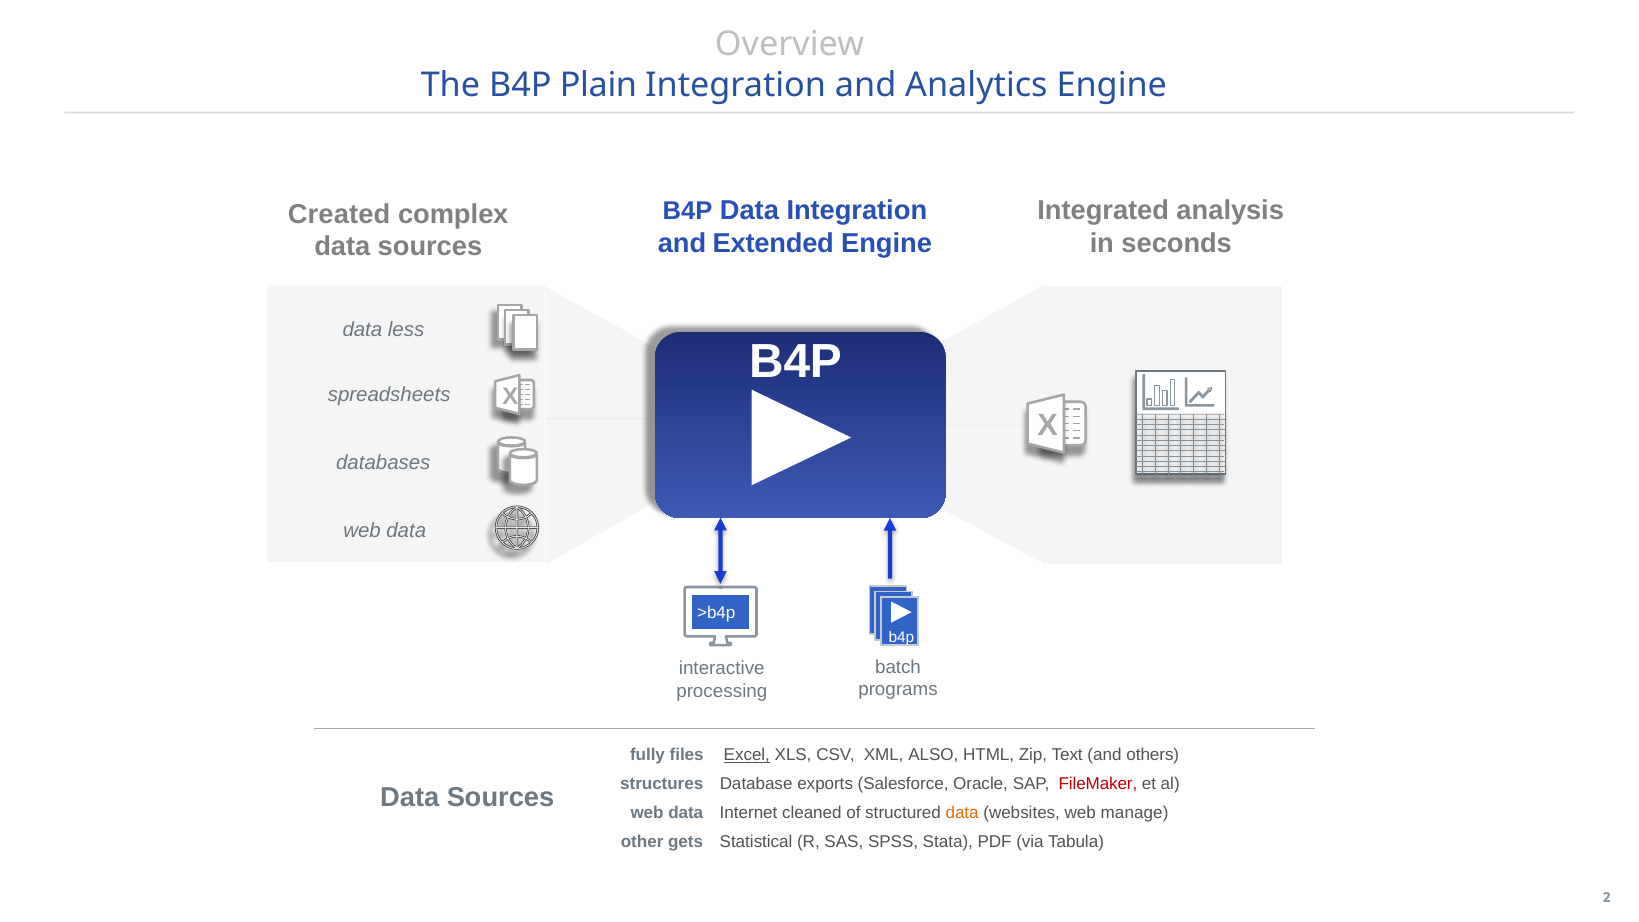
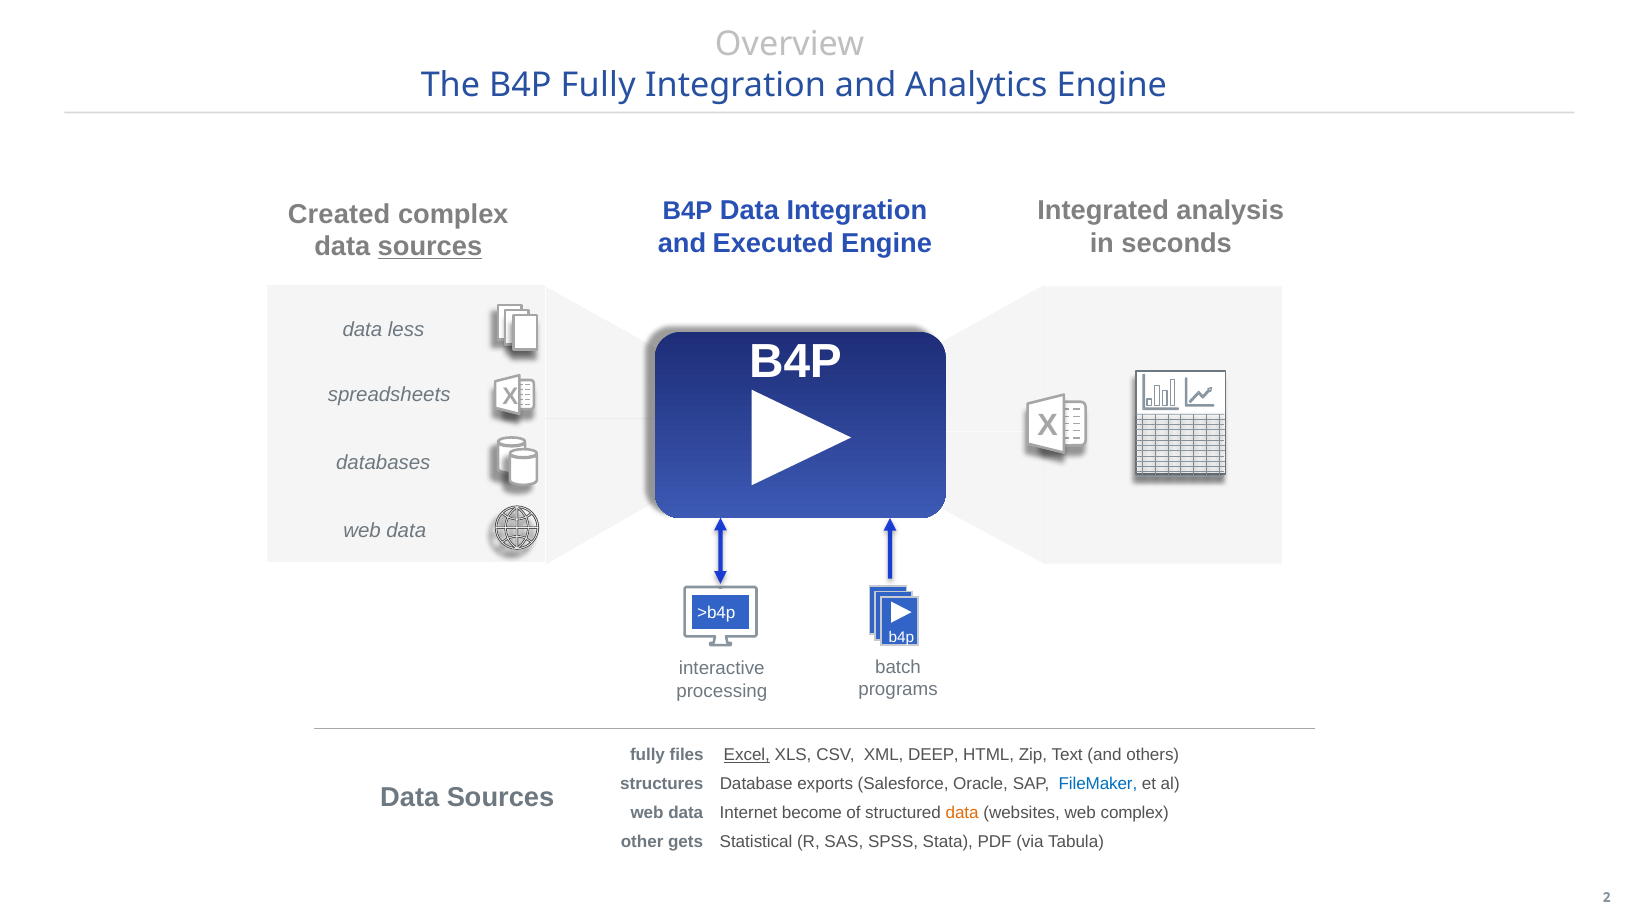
B4P Plain: Plain -> Fully
Extended: Extended -> Executed
sources at (430, 247) underline: none -> present
ALSO: ALSO -> DEEP
FileMaker colour: red -> blue
cleaned: cleaned -> become
web manage: manage -> complex
